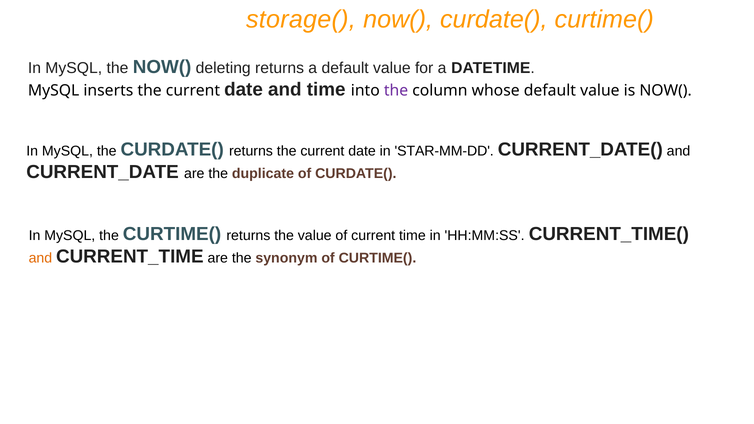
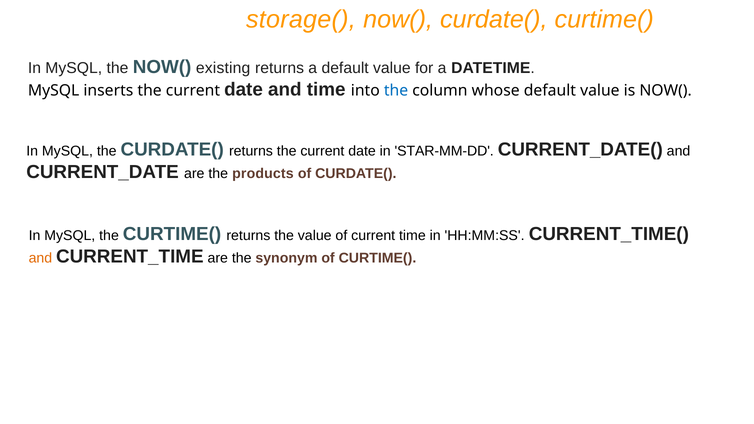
deleting: deleting -> existing
the at (396, 91) colour: purple -> blue
duplicate: duplicate -> products
